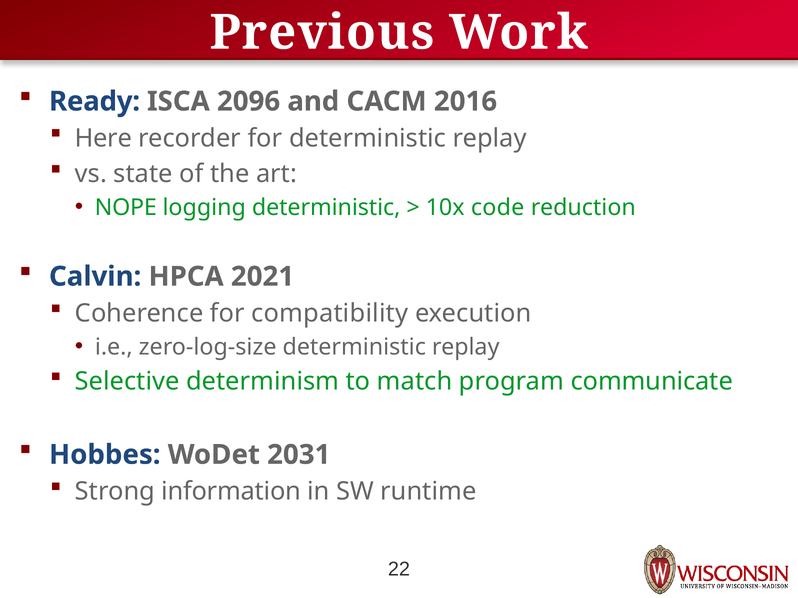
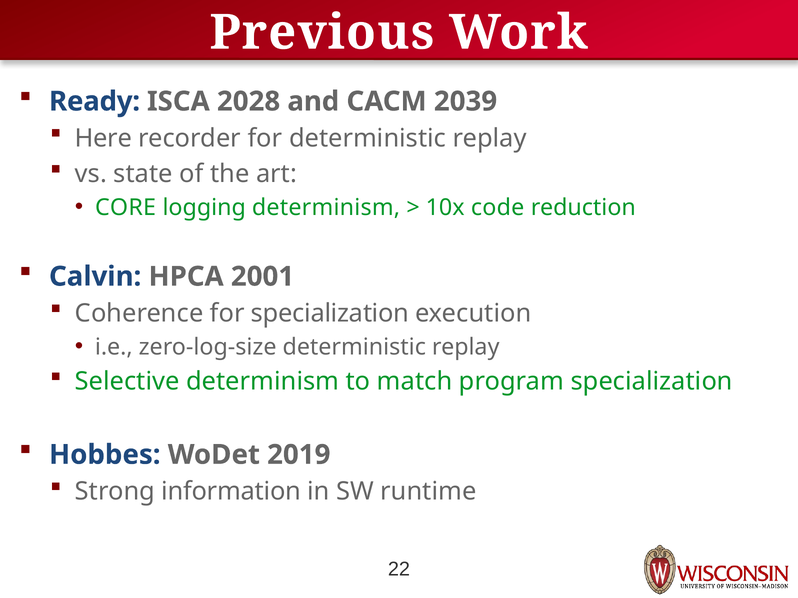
2096: 2096 -> 2028
2016: 2016 -> 2039
NOPE: NOPE -> CORE
logging deterministic: deterministic -> determinism
2021: 2021 -> 2001
for compatibility: compatibility -> specialization
program communicate: communicate -> specialization
2031: 2031 -> 2019
